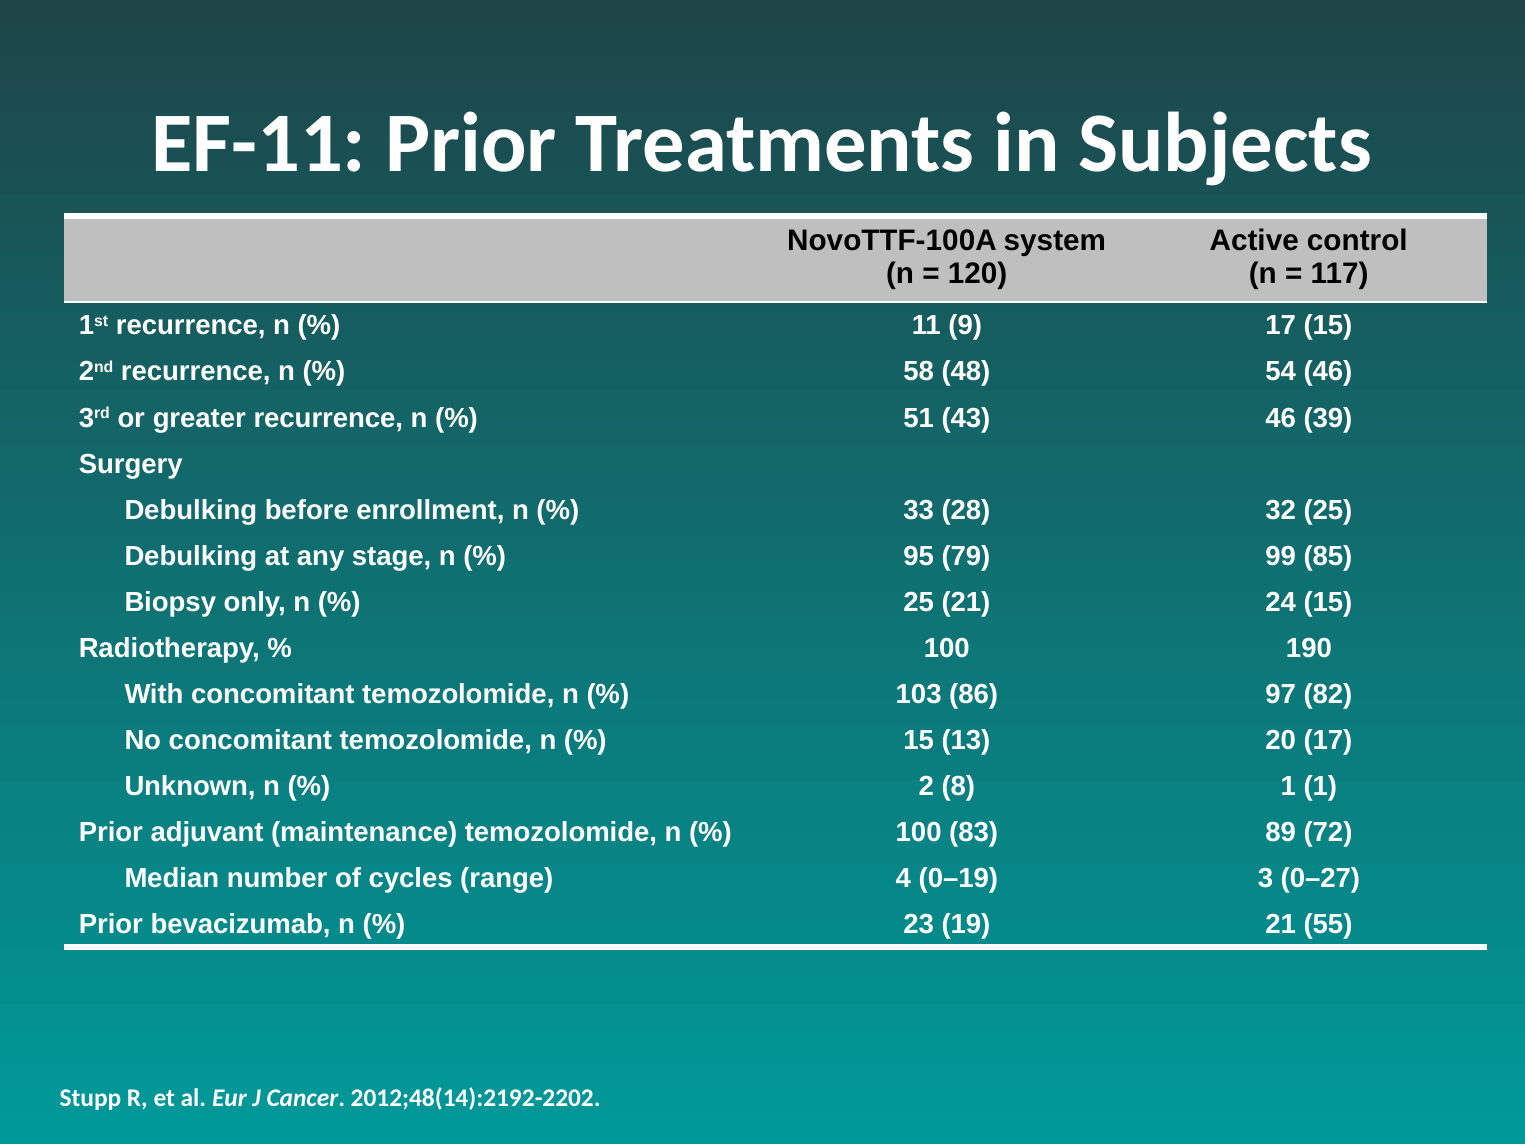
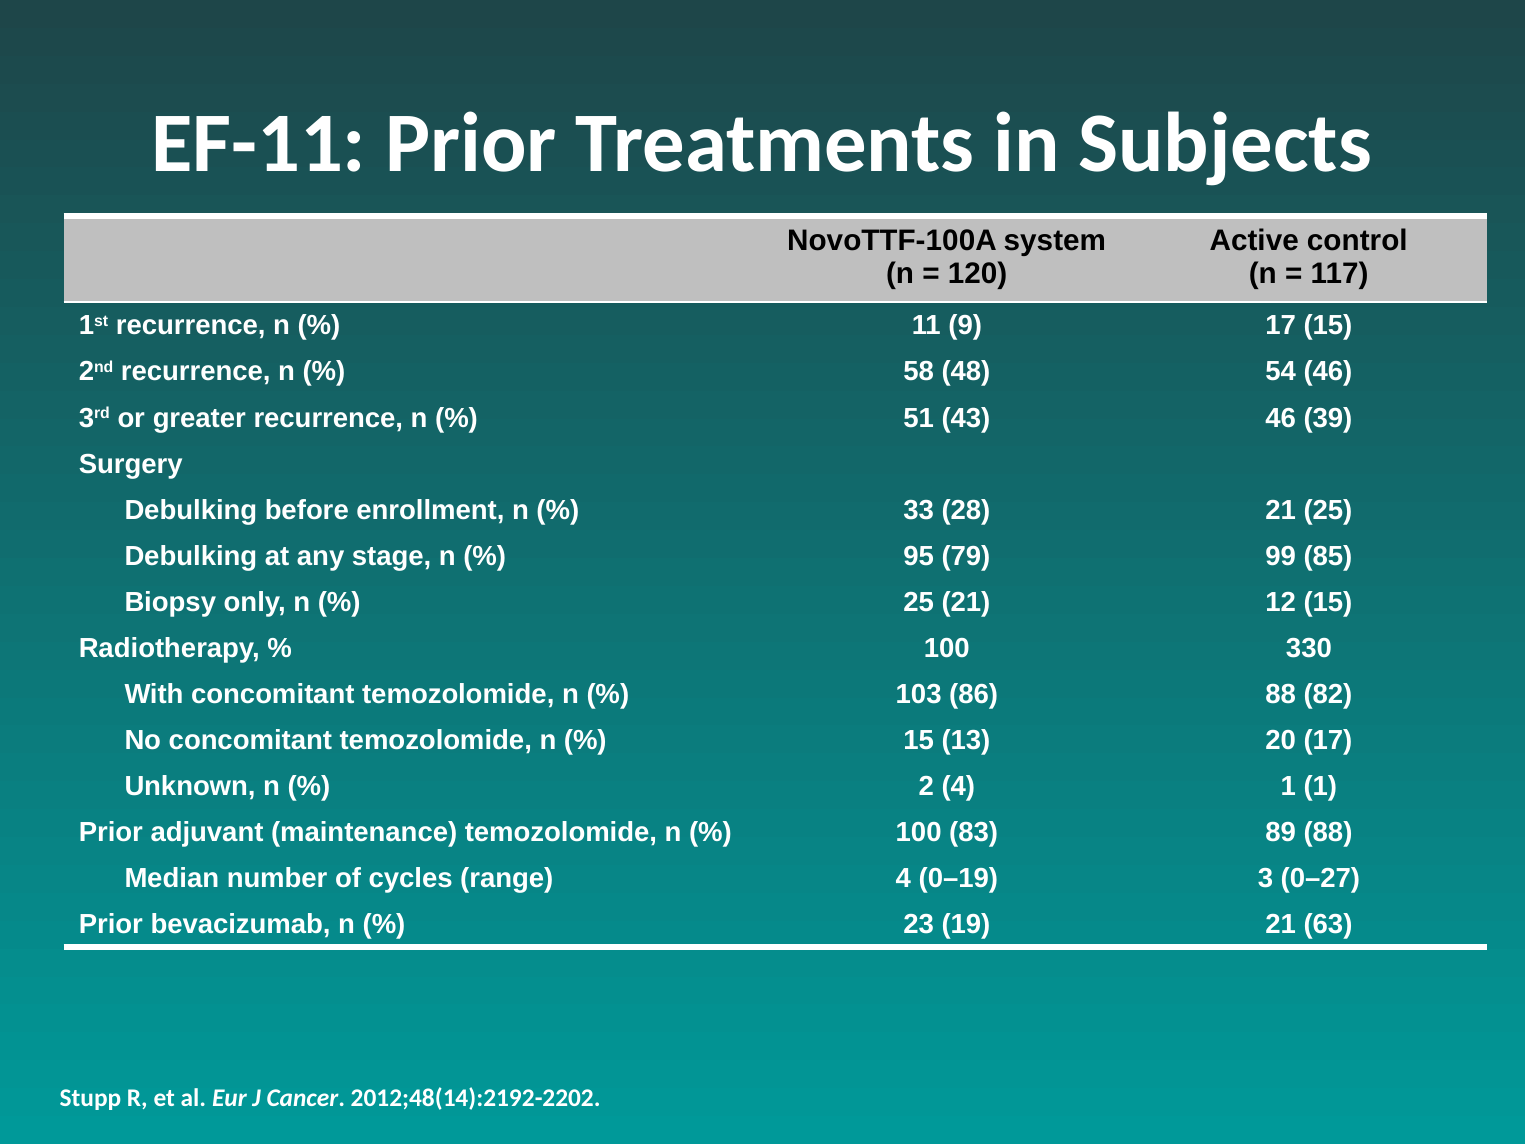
28 32: 32 -> 21
24: 24 -> 12
190: 190 -> 330
86 97: 97 -> 88
2 8: 8 -> 4
89 72: 72 -> 88
55: 55 -> 63
